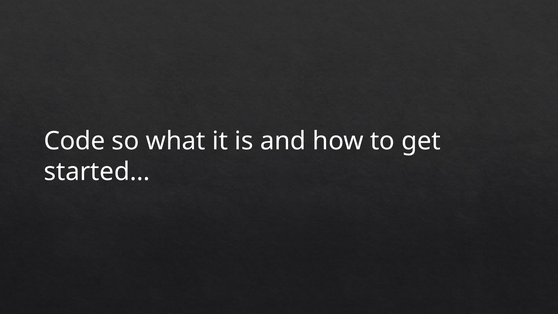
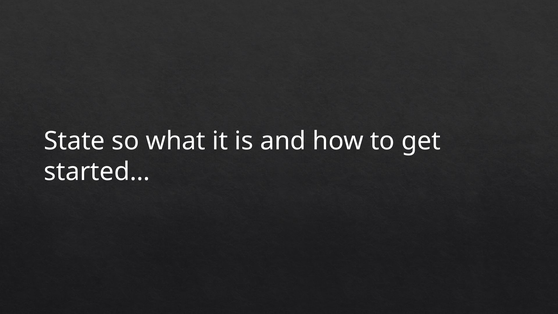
Code: Code -> State
